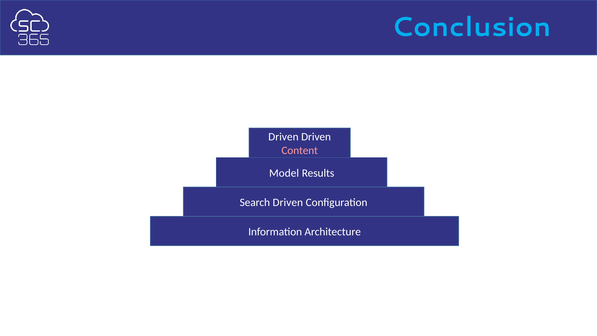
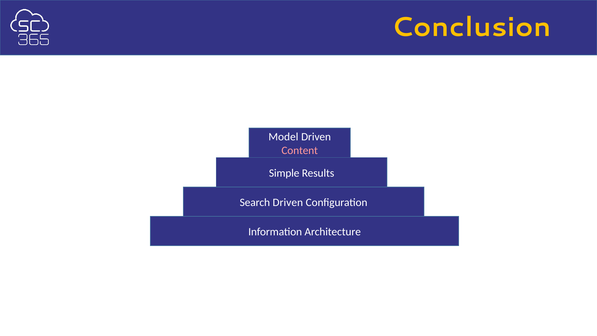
Conclusion colour: light blue -> yellow
Driven at (283, 137): Driven -> Model
Model: Model -> Simple
